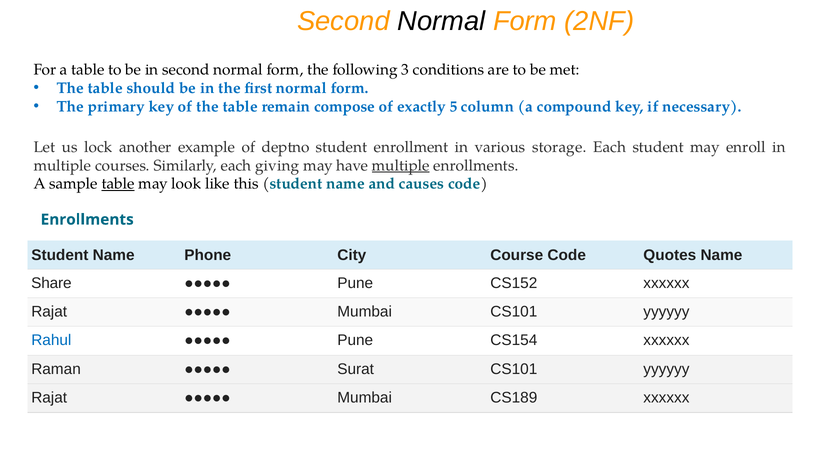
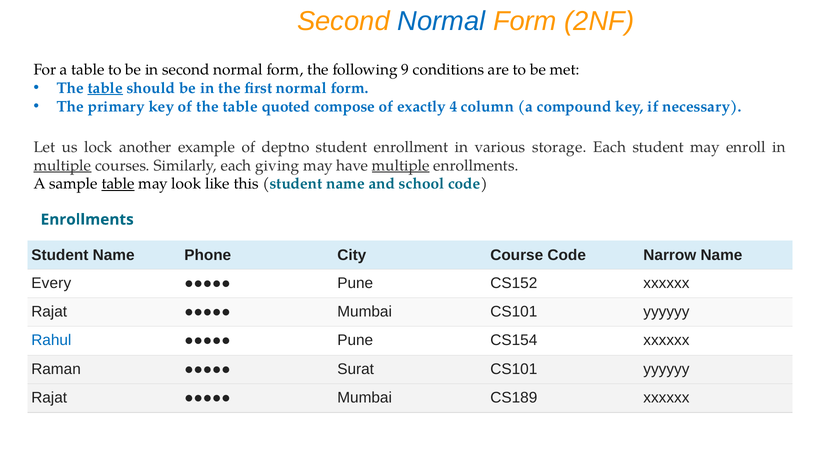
Normal at (441, 21) colour: black -> blue
3: 3 -> 9
table at (105, 88) underline: none -> present
remain: remain -> quoted
5: 5 -> 4
multiple at (62, 166) underline: none -> present
causes: causes -> school
Quotes: Quotes -> Narrow
Share: Share -> Every
